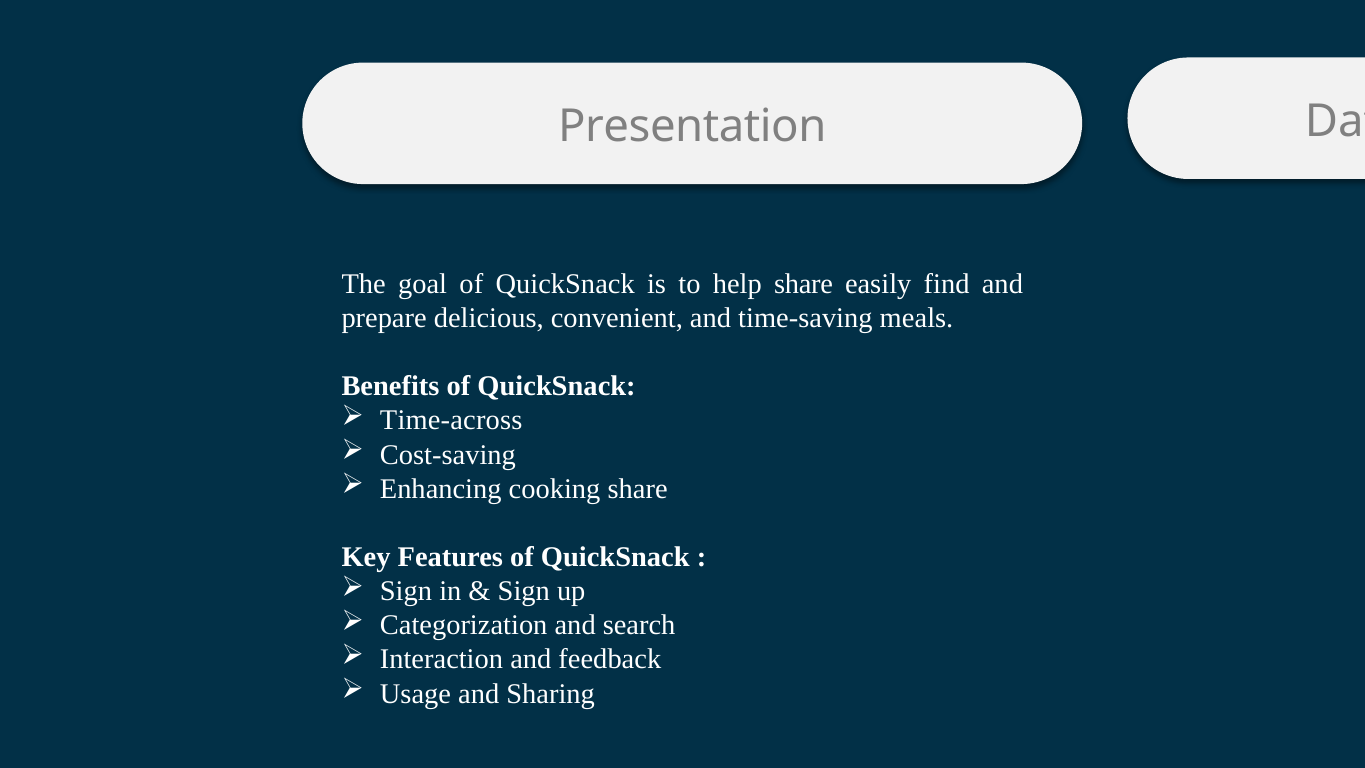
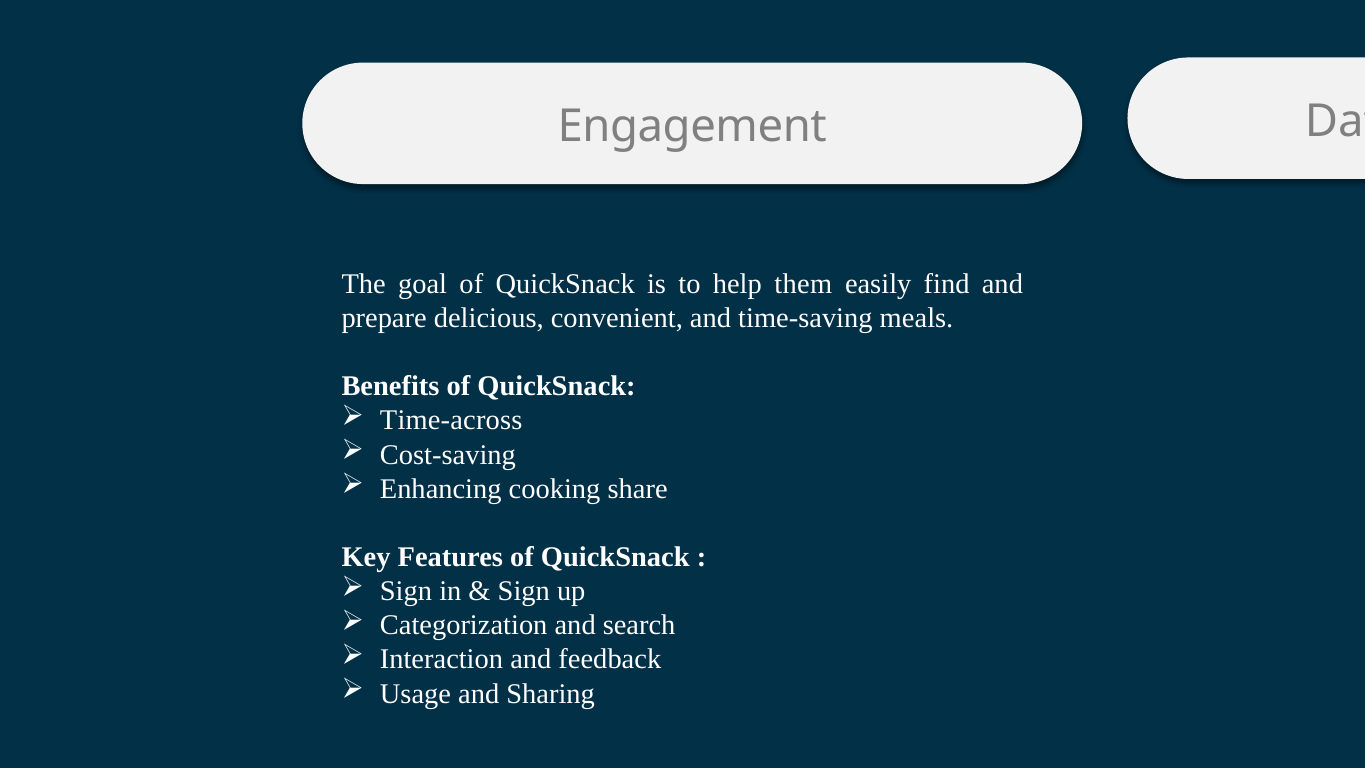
Presentation: Presentation -> Engagement
help share: share -> them
